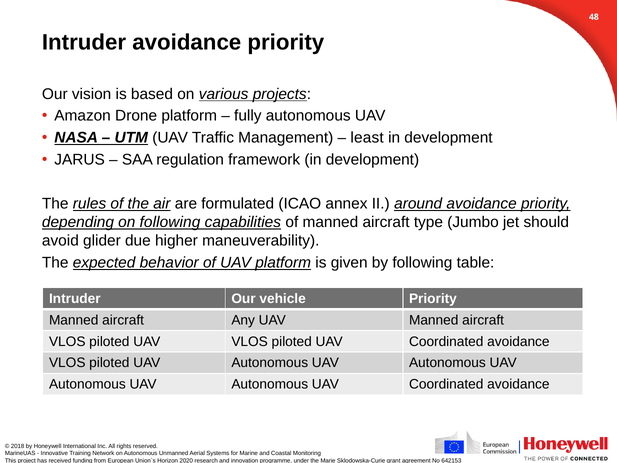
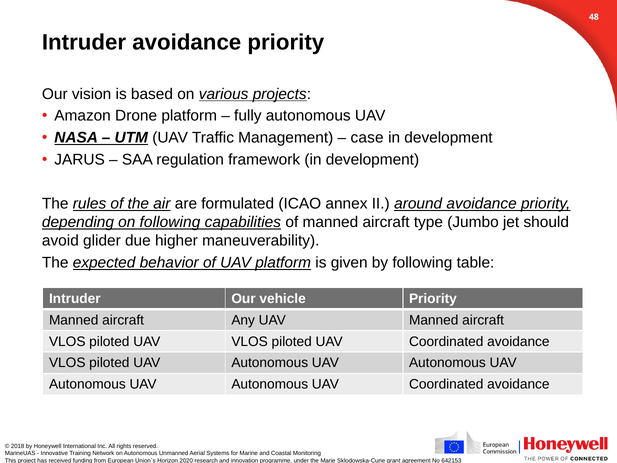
least: least -> case
